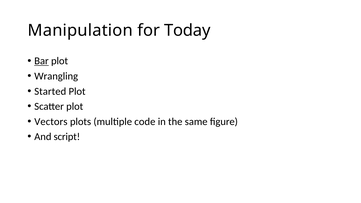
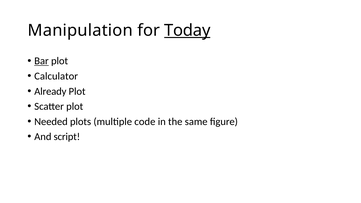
Today underline: none -> present
Wrangling: Wrangling -> Calculator
Started: Started -> Already
Vectors: Vectors -> Needed
